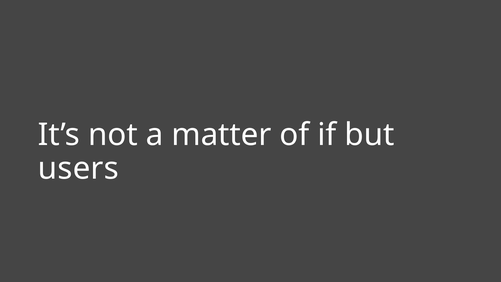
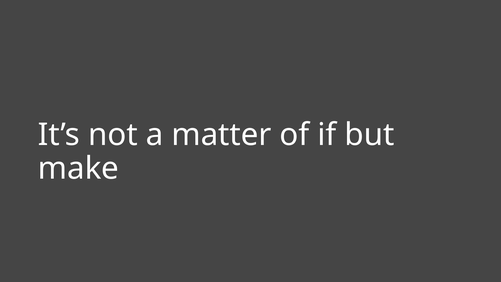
users: users -> make
